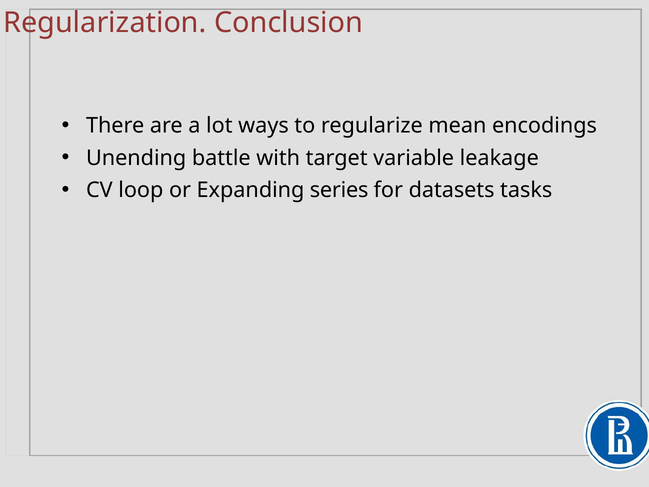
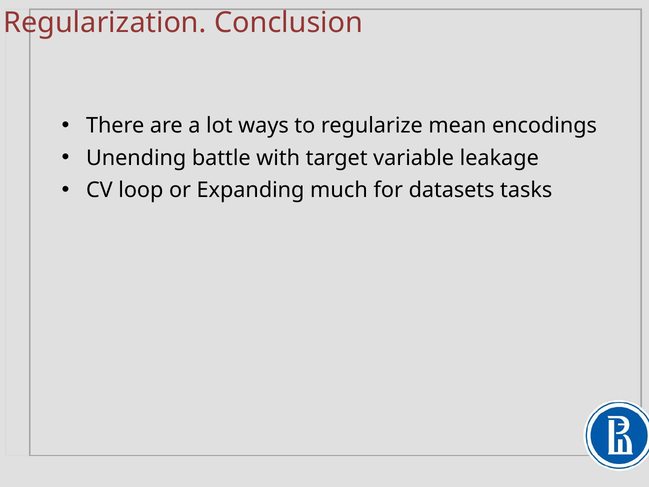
series: series -> much
